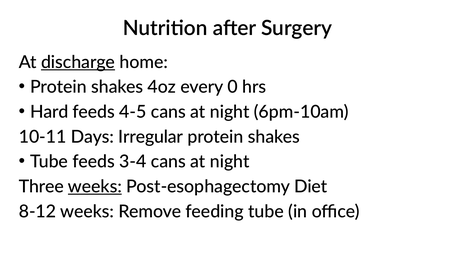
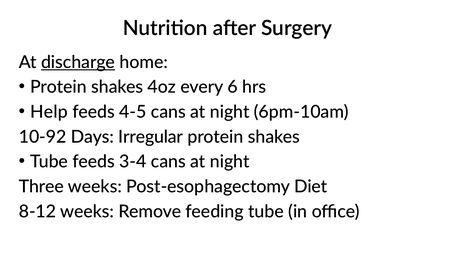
0: 0 -> 6
Hard: Hard -> Help
10-11: 10-11 -> 10-92
weeks at (95, 186) underline: present -> none
